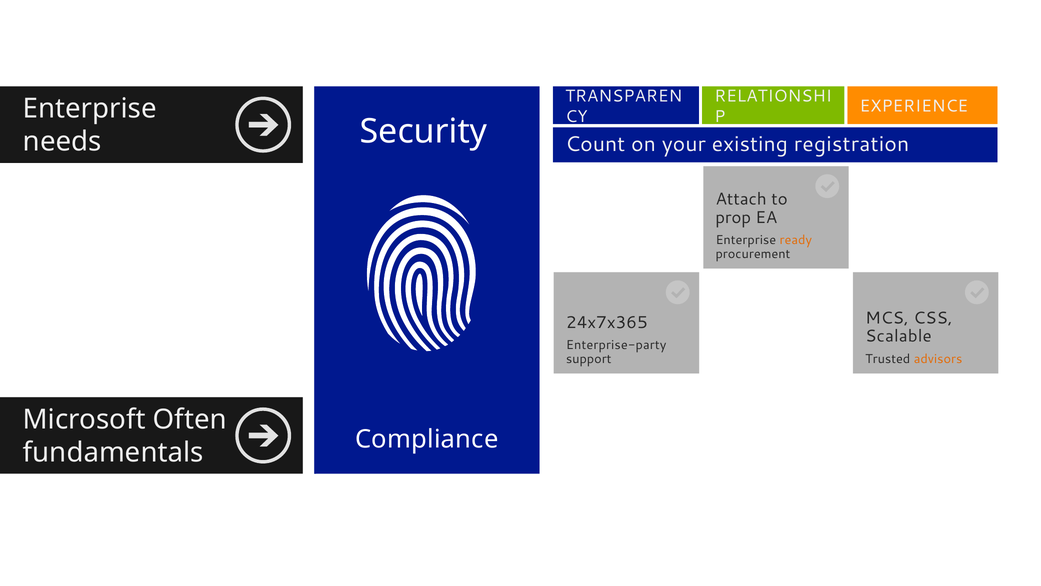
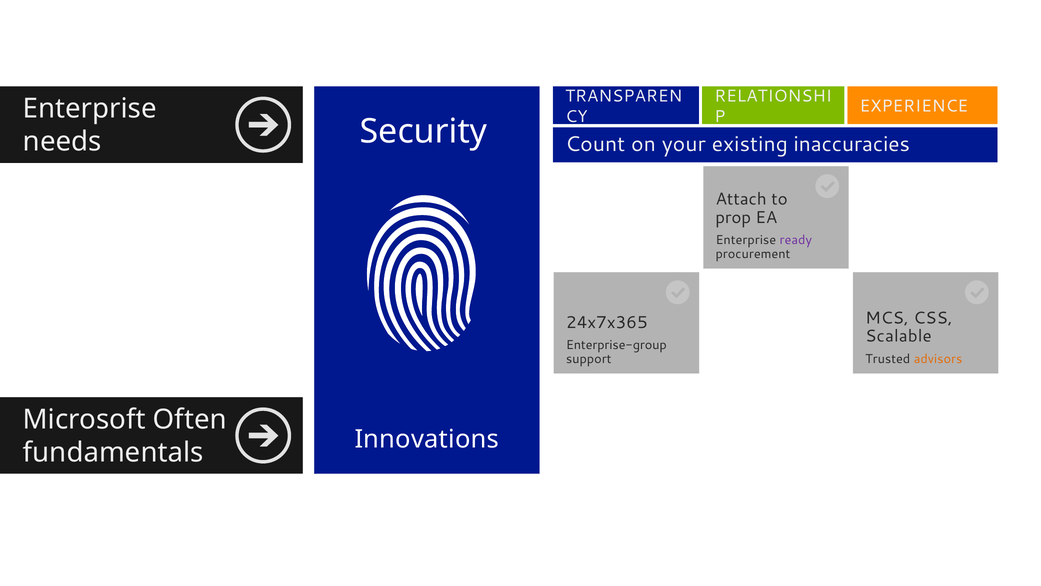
registration: registration -> inaccuracies
ready colour: orange -> purple
Enterprise-party: Enterprise-party -> Enterprise-group
Compliance: Compliance -> Innovations
